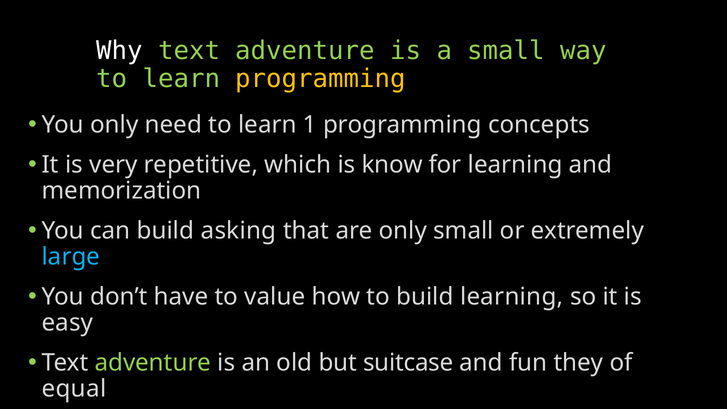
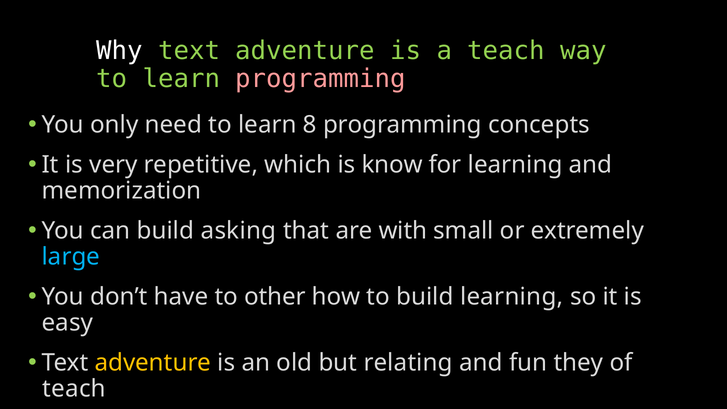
a small: small -> teach
programming at (321, 79) colour: yellow -> pink
1: 1 -> 8
are only: only -> with
value: value -> other
adventure at (153, 363) colour: light green -> yellow
suitcase: suitcase -> relating
equal at (74, 389): equal -> teach
